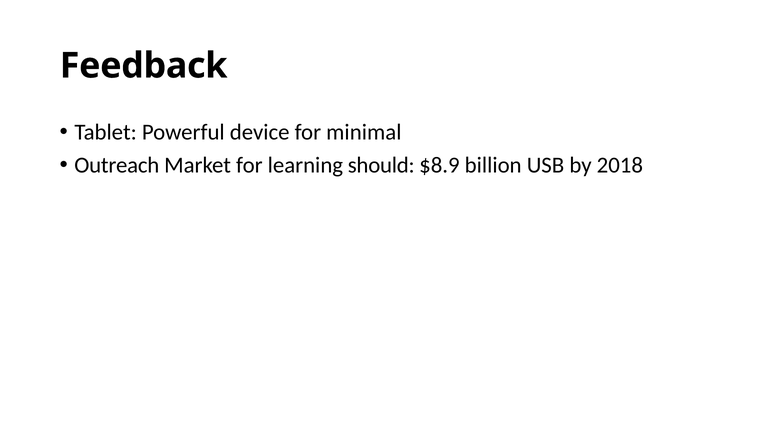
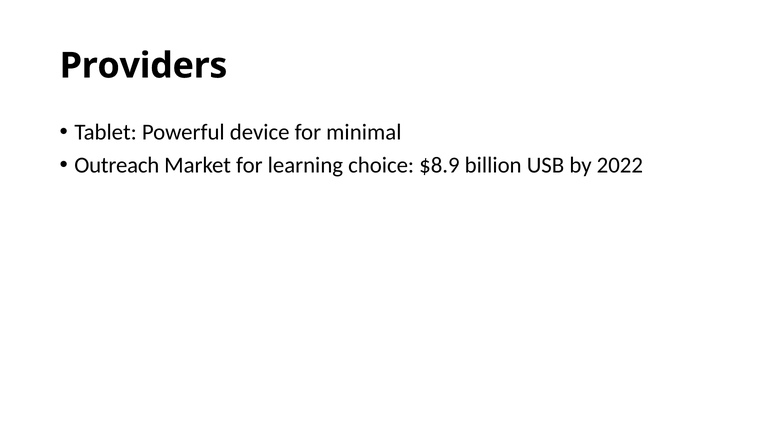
Feedback: Feedback -> Providers
should: should -> choice
2018: 2018 -> 2022
